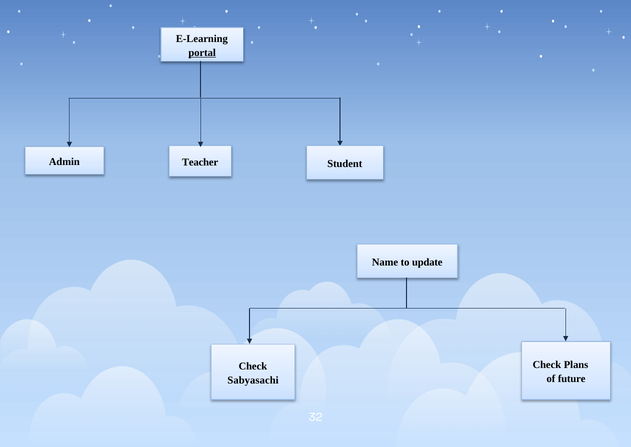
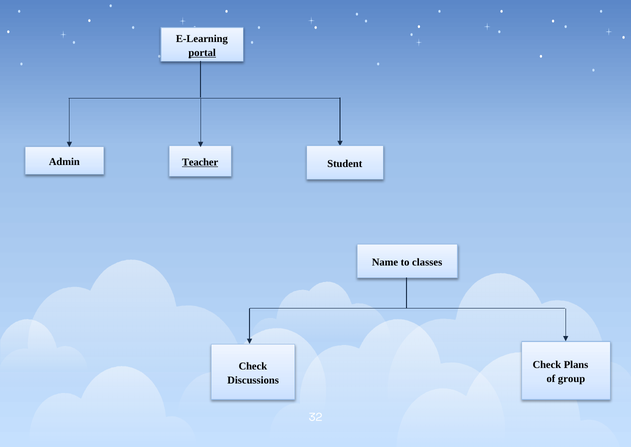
Teacher underline: none -> present
update: update -> classes
future: future -> group
Sabyasachi: Sabyasachi -> Discussions
